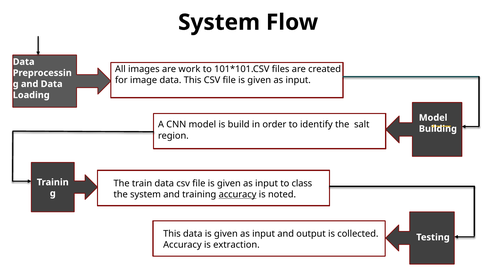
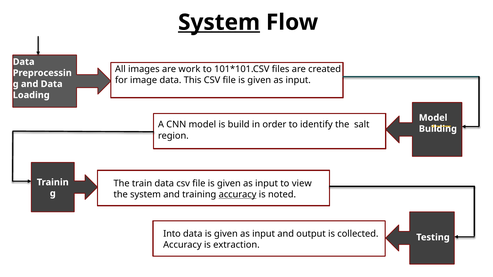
System at (219, 22) underline: none -> present
class: class -> view
This at (172, 234): This -> Into
